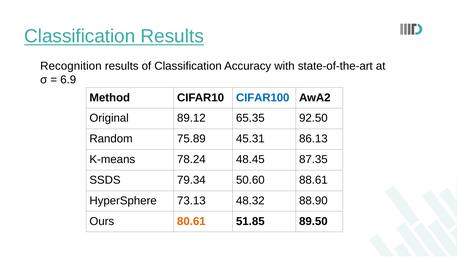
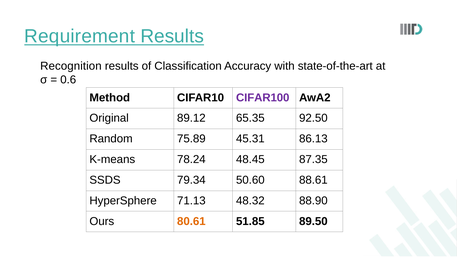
Classification at (80, 36): Classification -> Requirement
6.9: 6.9 -> 0.6
CIFAR100 colour: blue -> purple
73.13: 73.13 -> 71.13
